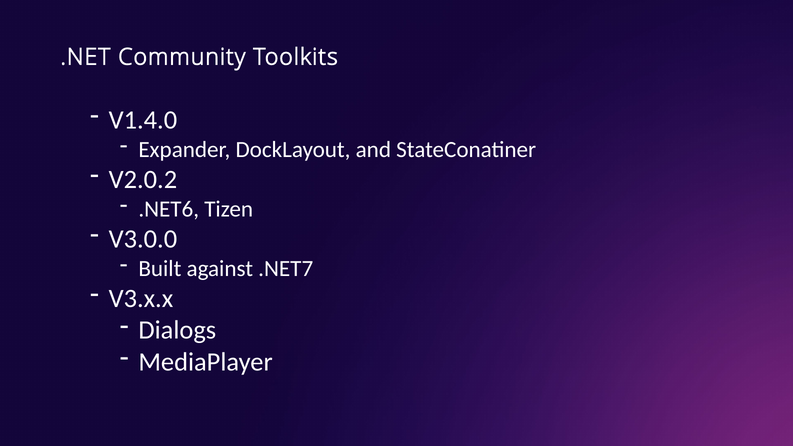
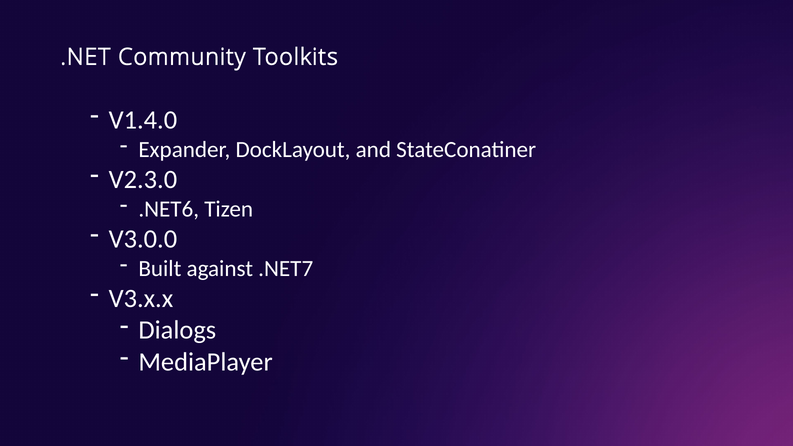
V2.0.2: V2.0.2 -> V2.3.0
